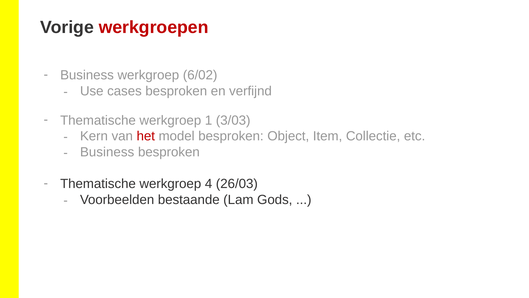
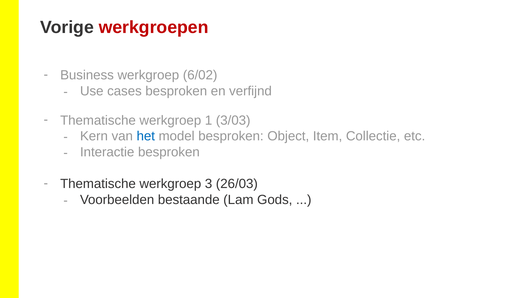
het colour: red -> blue
Business at (107, 152): Business -> Interactie
4: 4 -> 3
